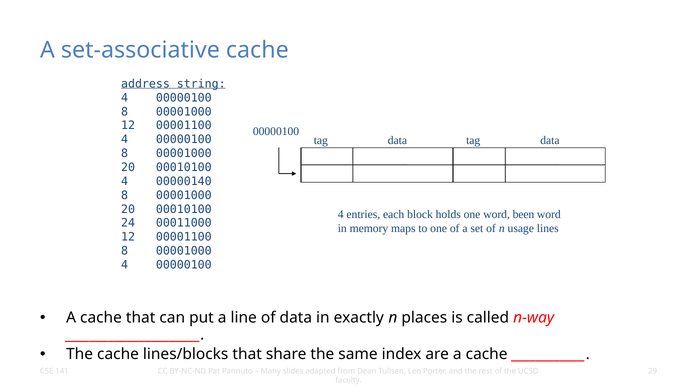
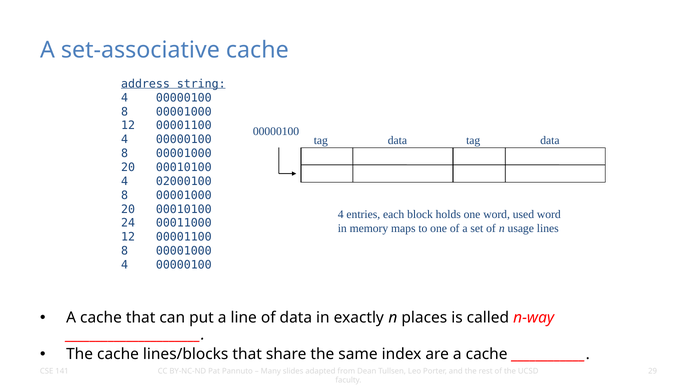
00000140: 00000140 -> 02000100
been: been -> used
